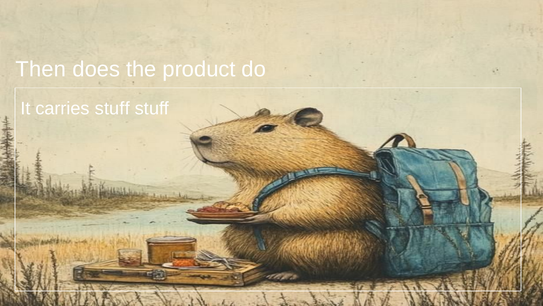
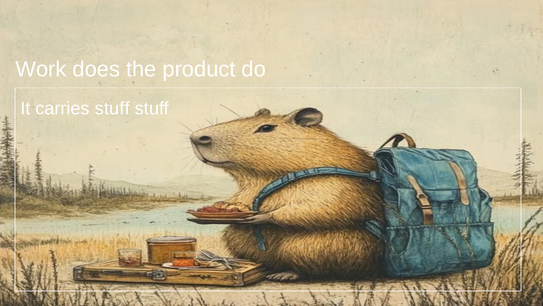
Then: Then -> Work
